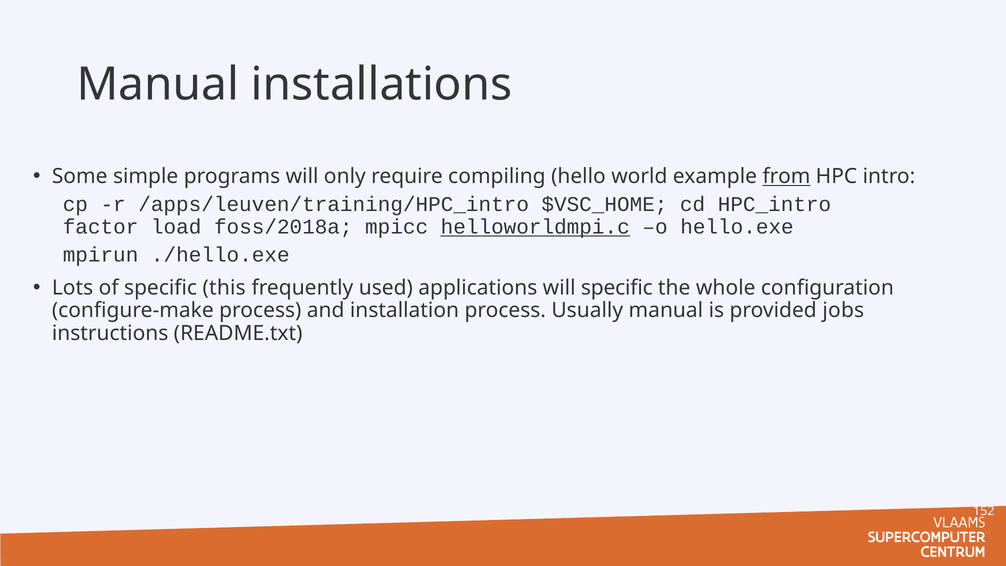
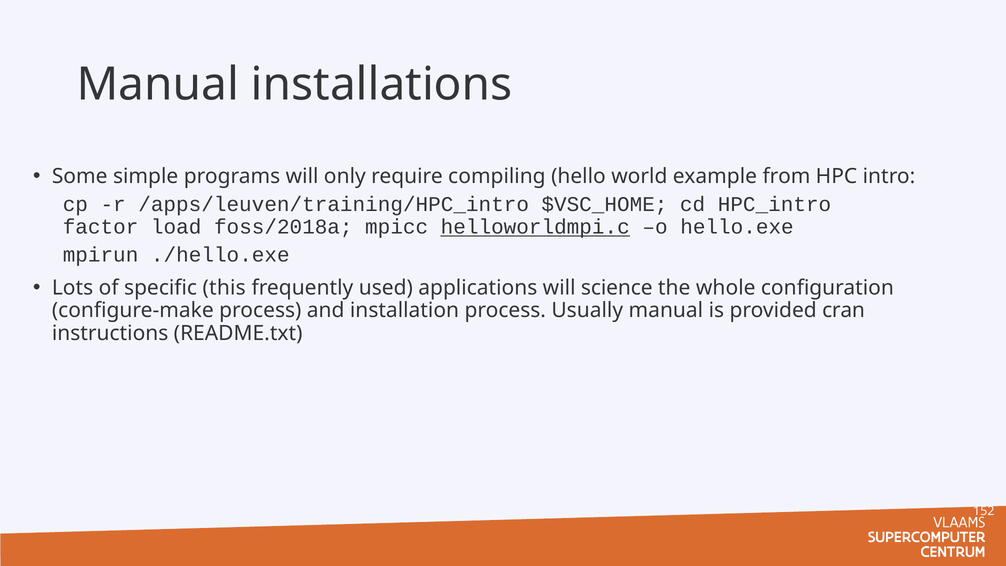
from underline: present -> none
will specific: specific -> science
jobs: jobs -> cran
